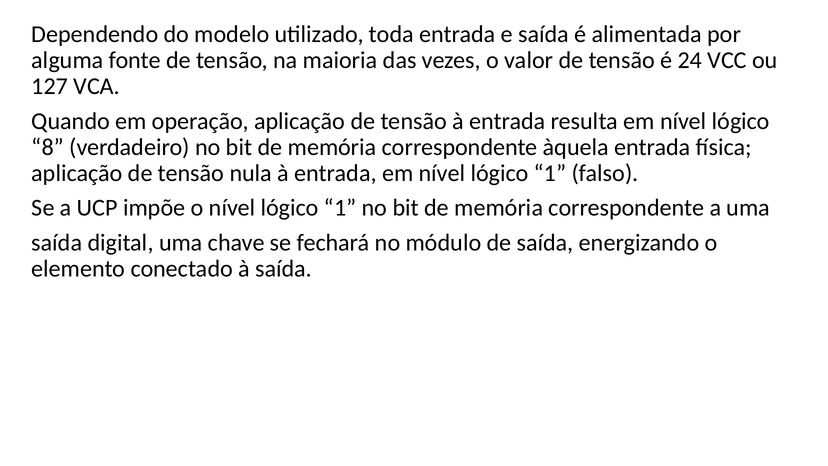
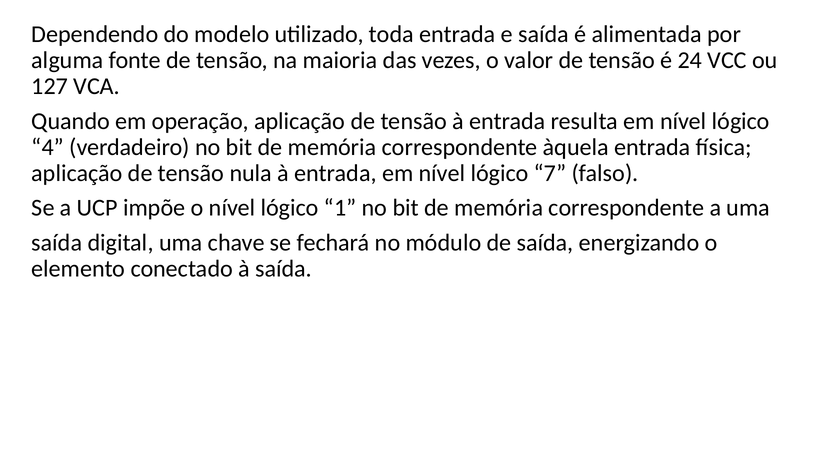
8: 8 -> 4
em nível lógico 1: 1 -> 7
